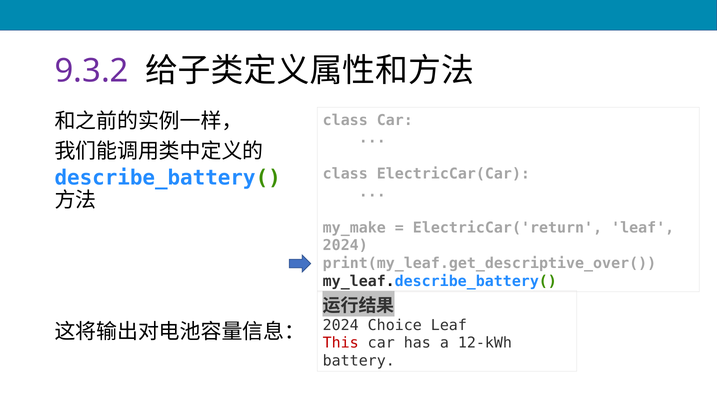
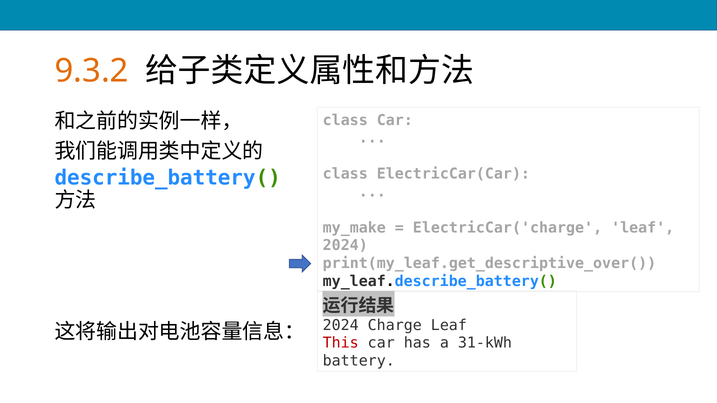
9.3.2 colour: purple -> orange
ElectricCar('return: ElectricCar('return -> ElectricCar('charge
Choice: Choice -> Charge
12-kWh: 12-kWh -> 31-kWh
